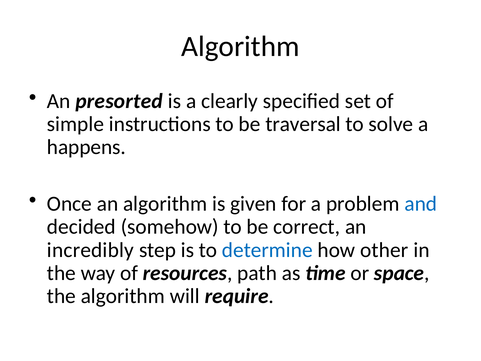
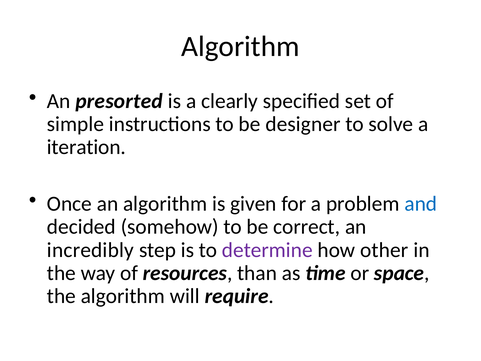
traversal: traversal -> designer
happens: happens -> iteration
determine colour: blue -> purple
path: path -> than
